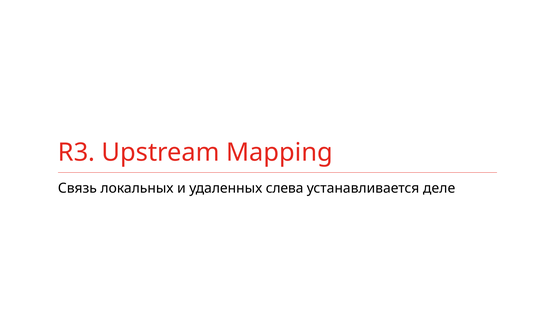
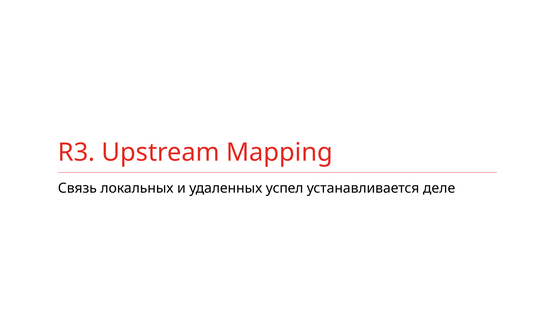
слева: слева -> успел
